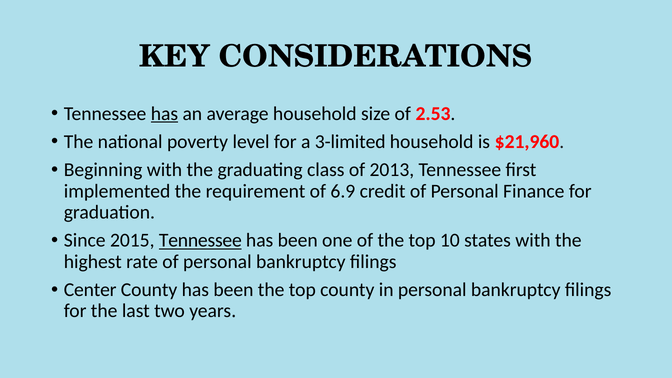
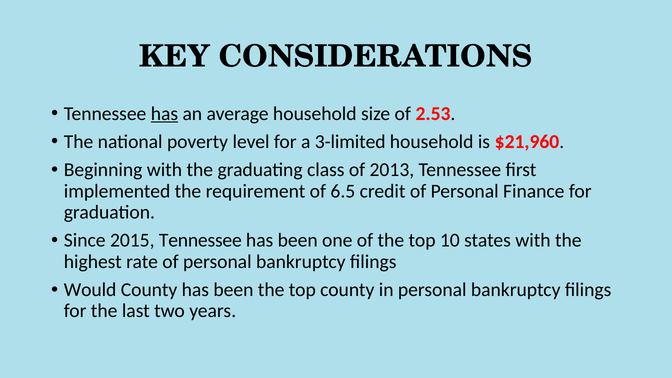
6.9: 6.9 -> 6.5
Tennessee at (200, 240) underline: present -> none
Center: Center -> Would
